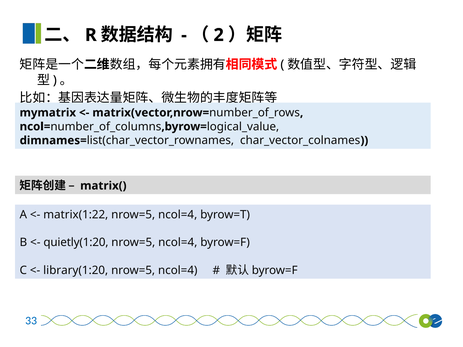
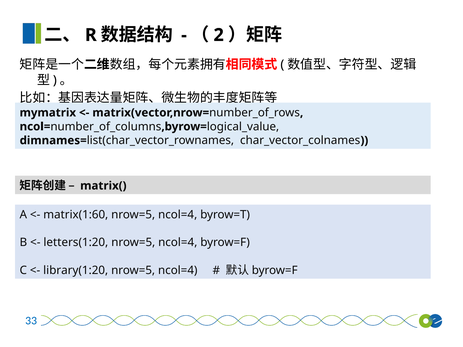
matrix(1:22: matrix(1:22 -> matrix(1:60
quietly(1:20: quietly(1:20 -> letters(1:20
